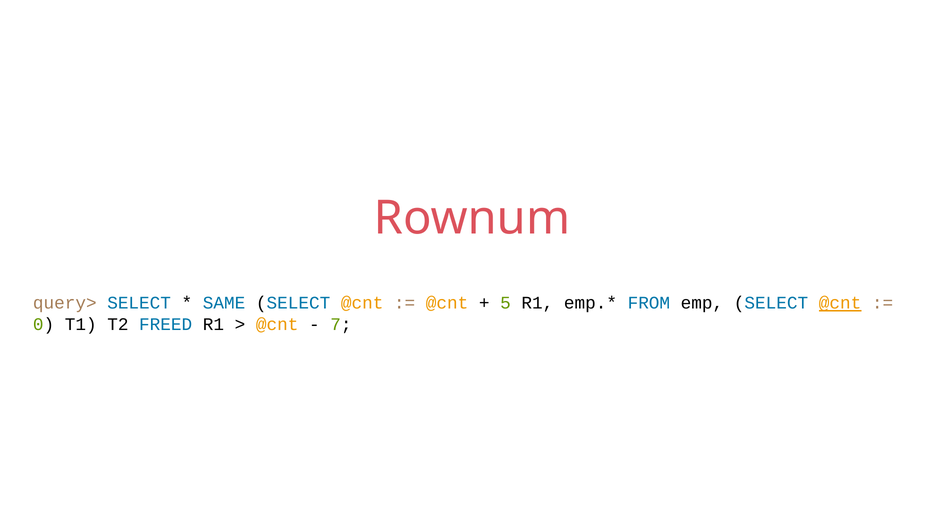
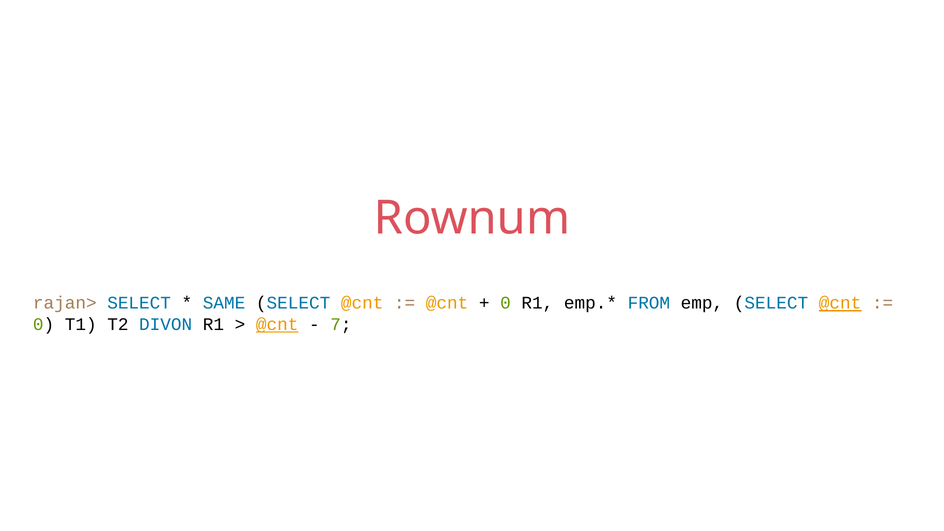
query>: query> -> rajan>
5 at (506, 303): 5 -> 0
FREED: FREED -> DIVON
@cnt at (277, 324) underline: none -> present
